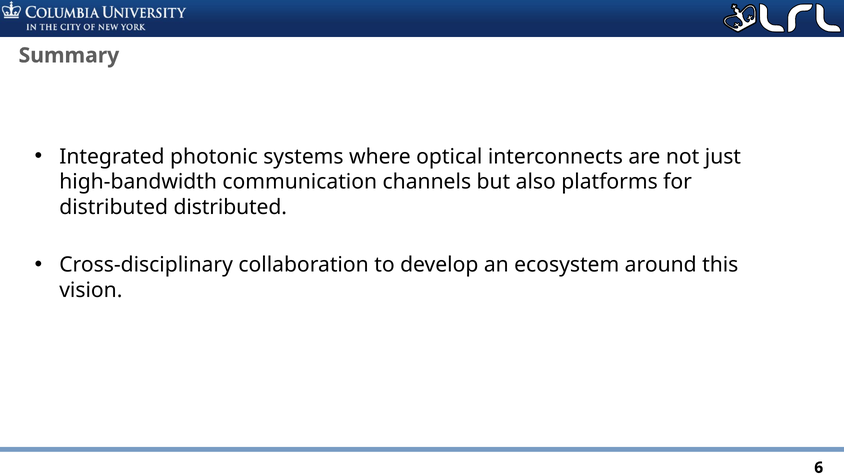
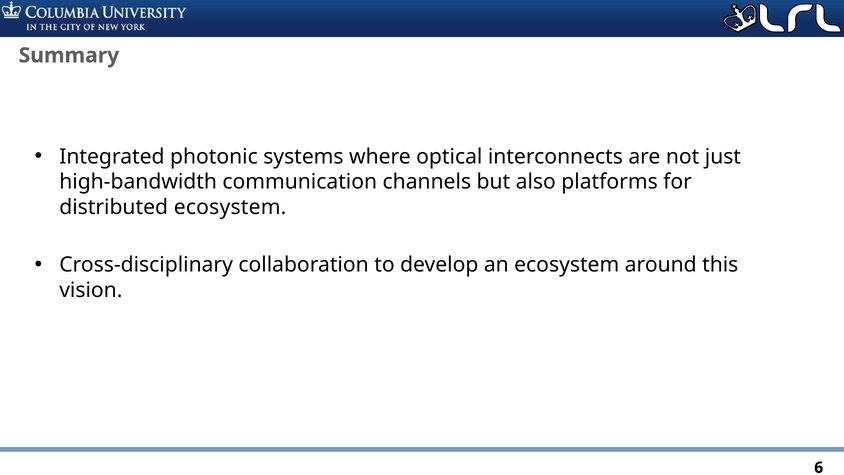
distributed distributed: distributed -> ecosystem
